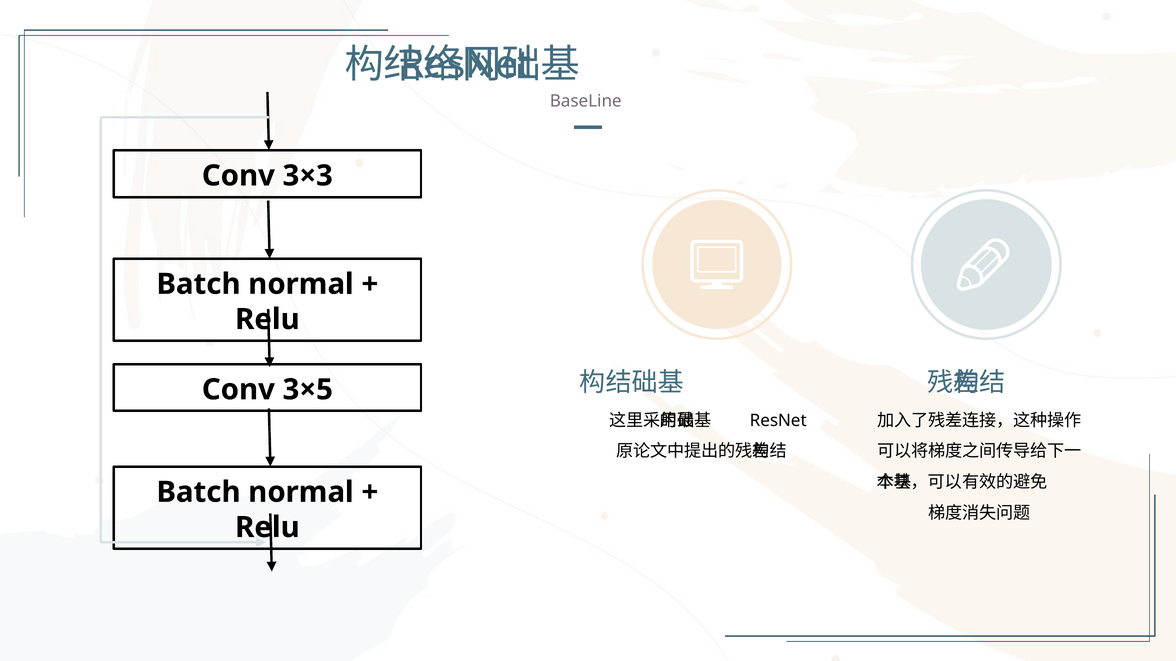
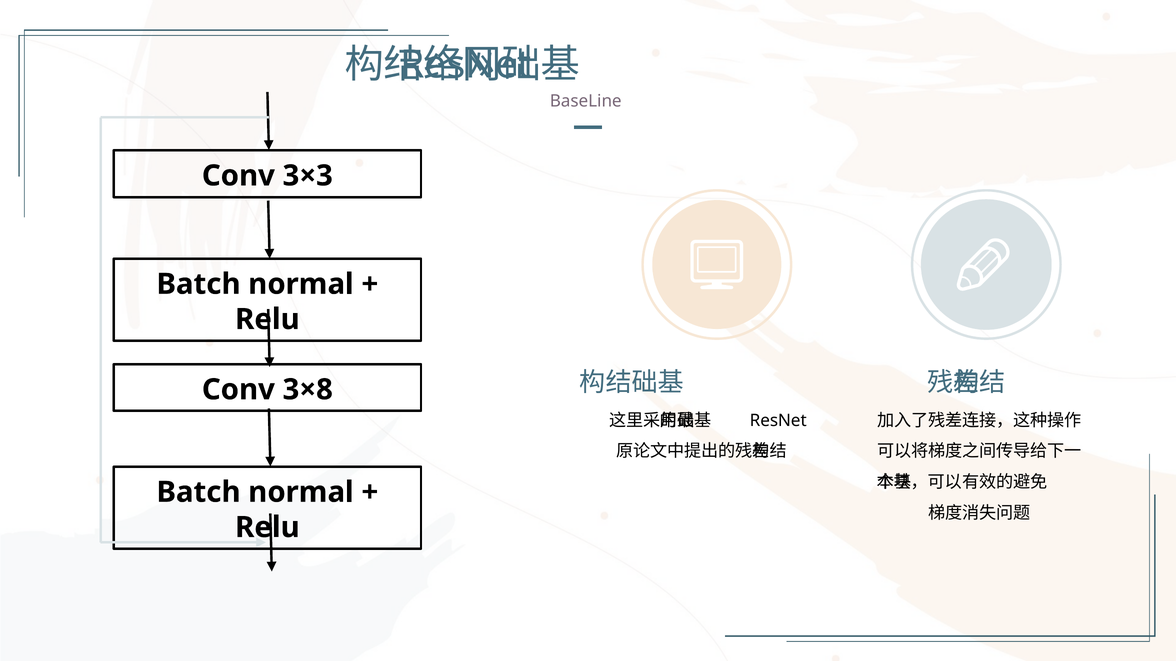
3×5: 3×5 -> 3×8
